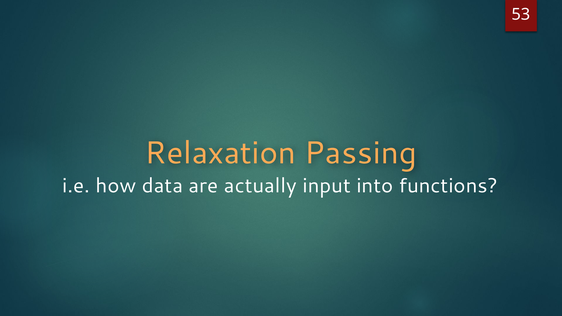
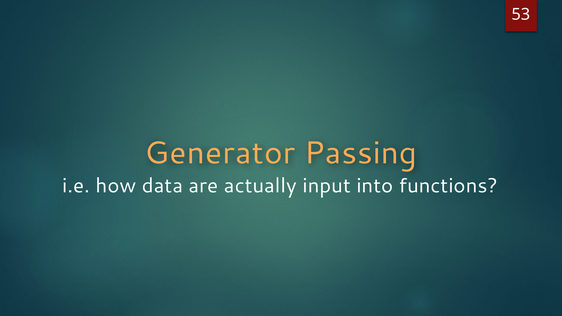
Relaxation: Relaxation -> Generator
